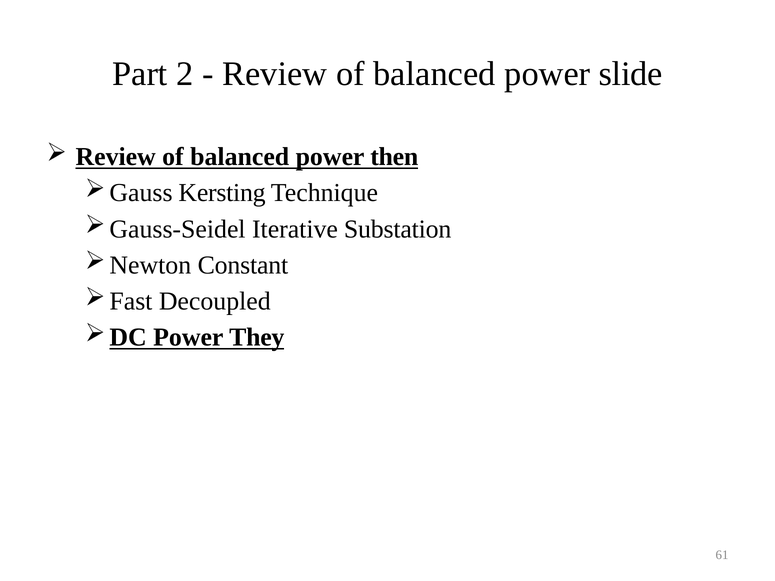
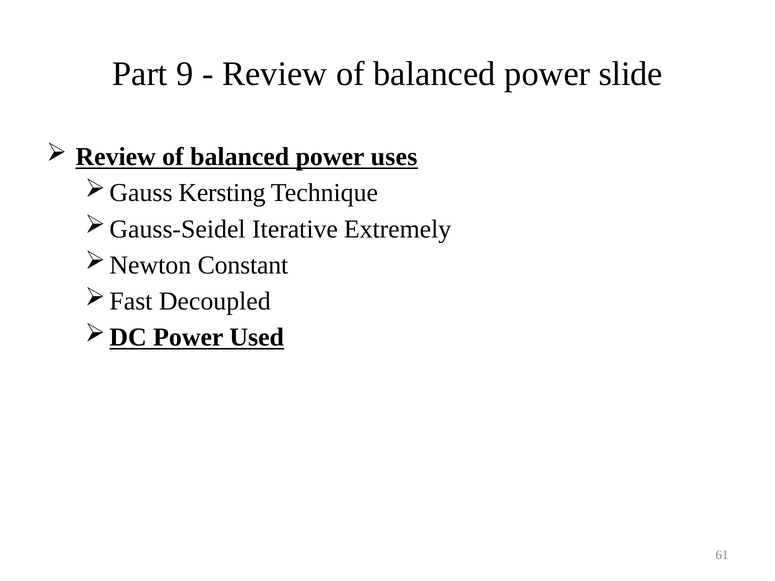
2: 2 -> 9
then: then -> uses
Substation: Substation -> Extremely
They: They -> Used
